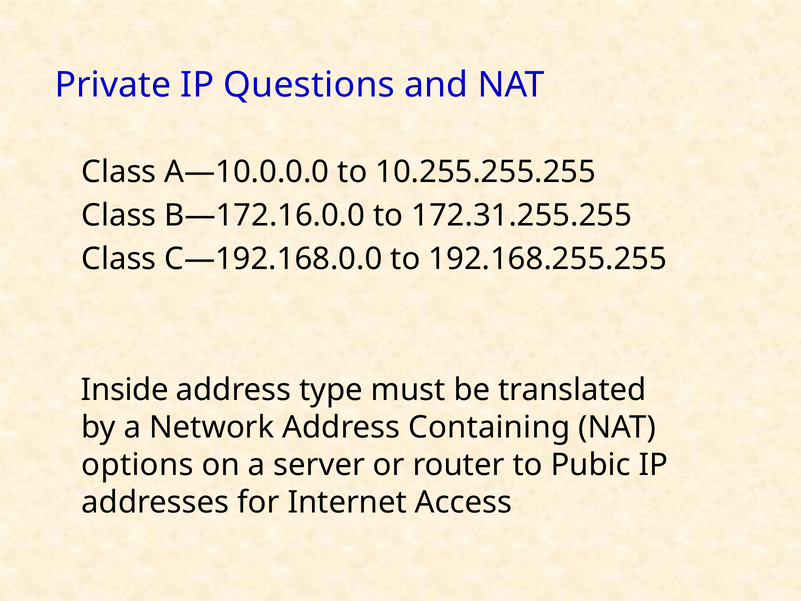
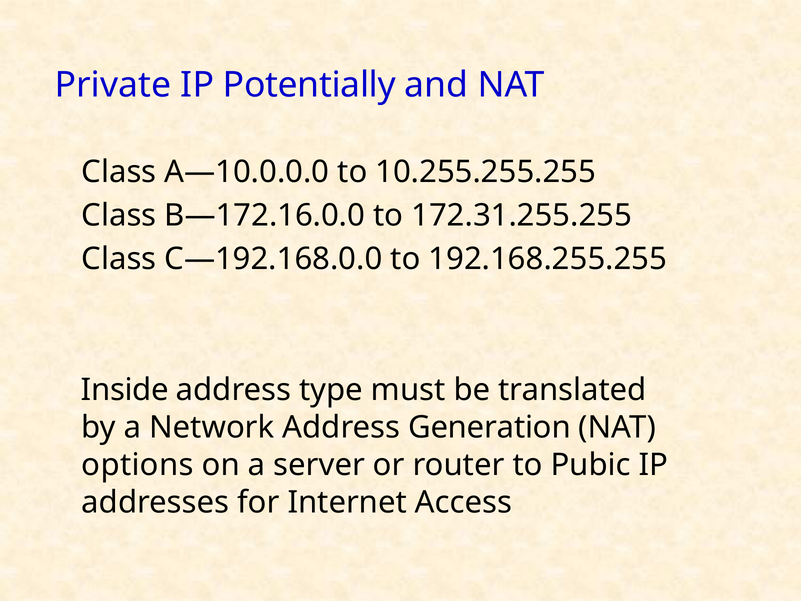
Questions: Questions -> Potentially
Containing: Containing -> Generation
